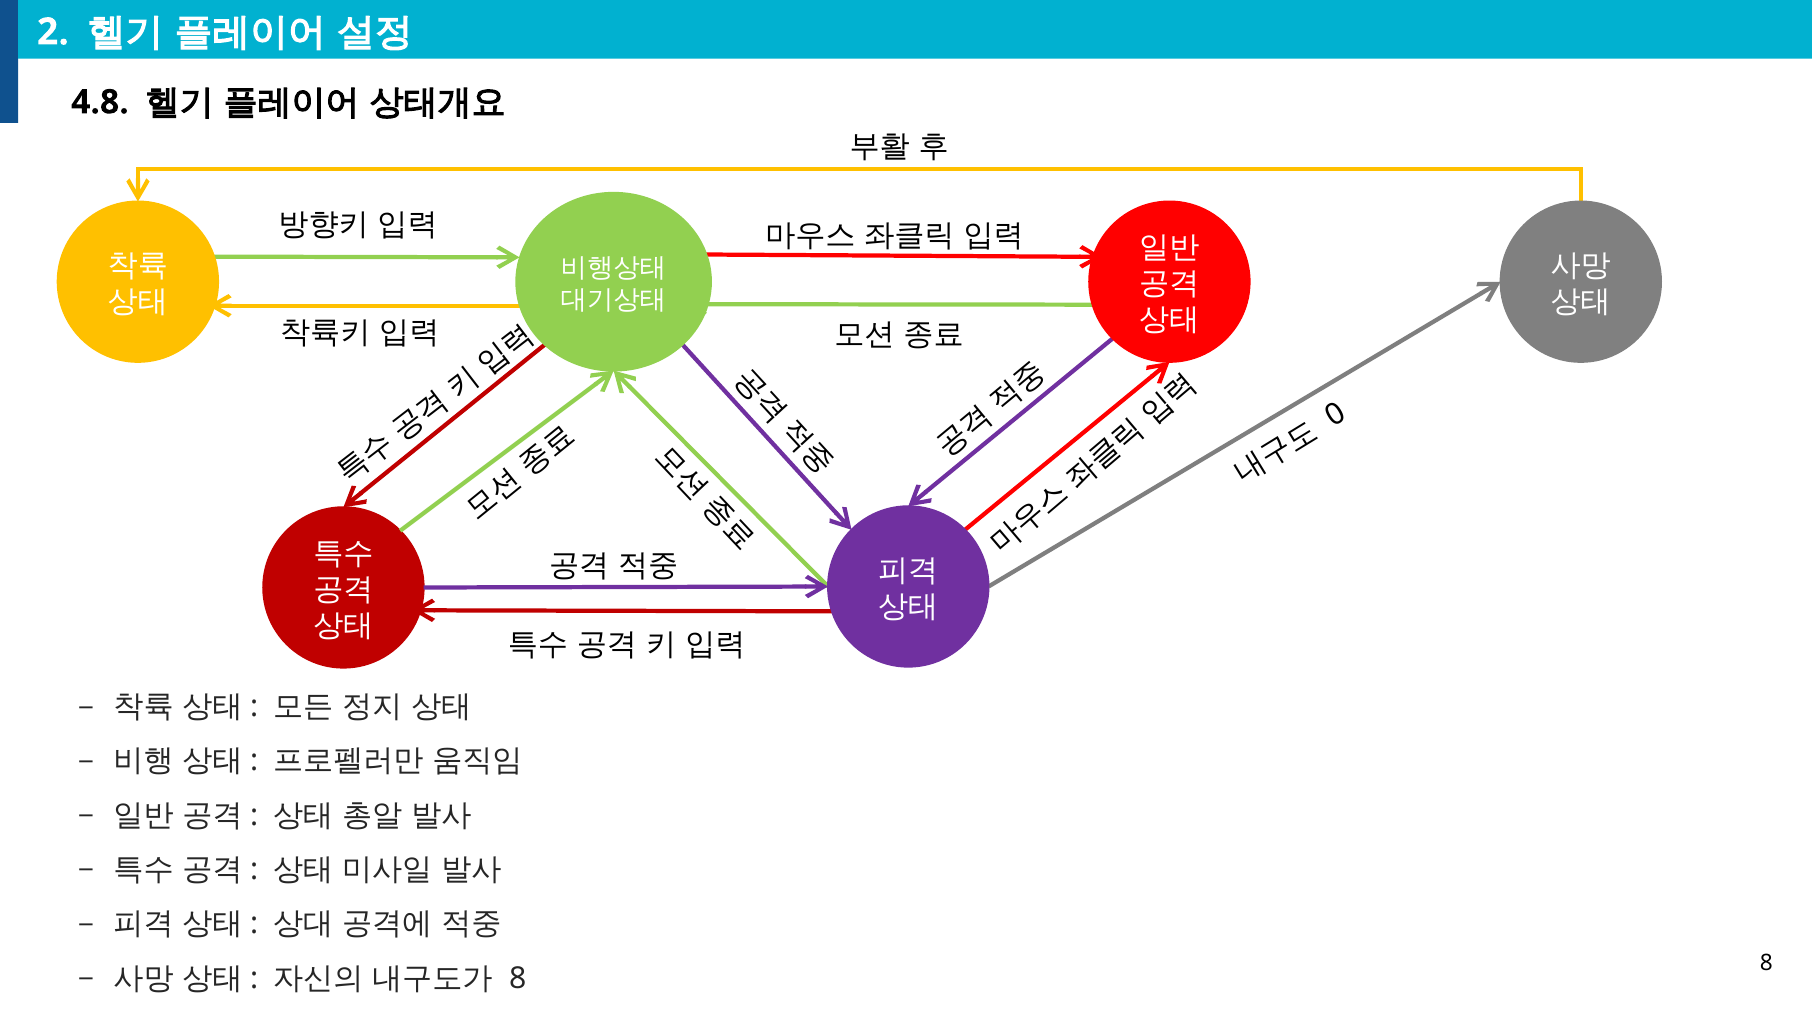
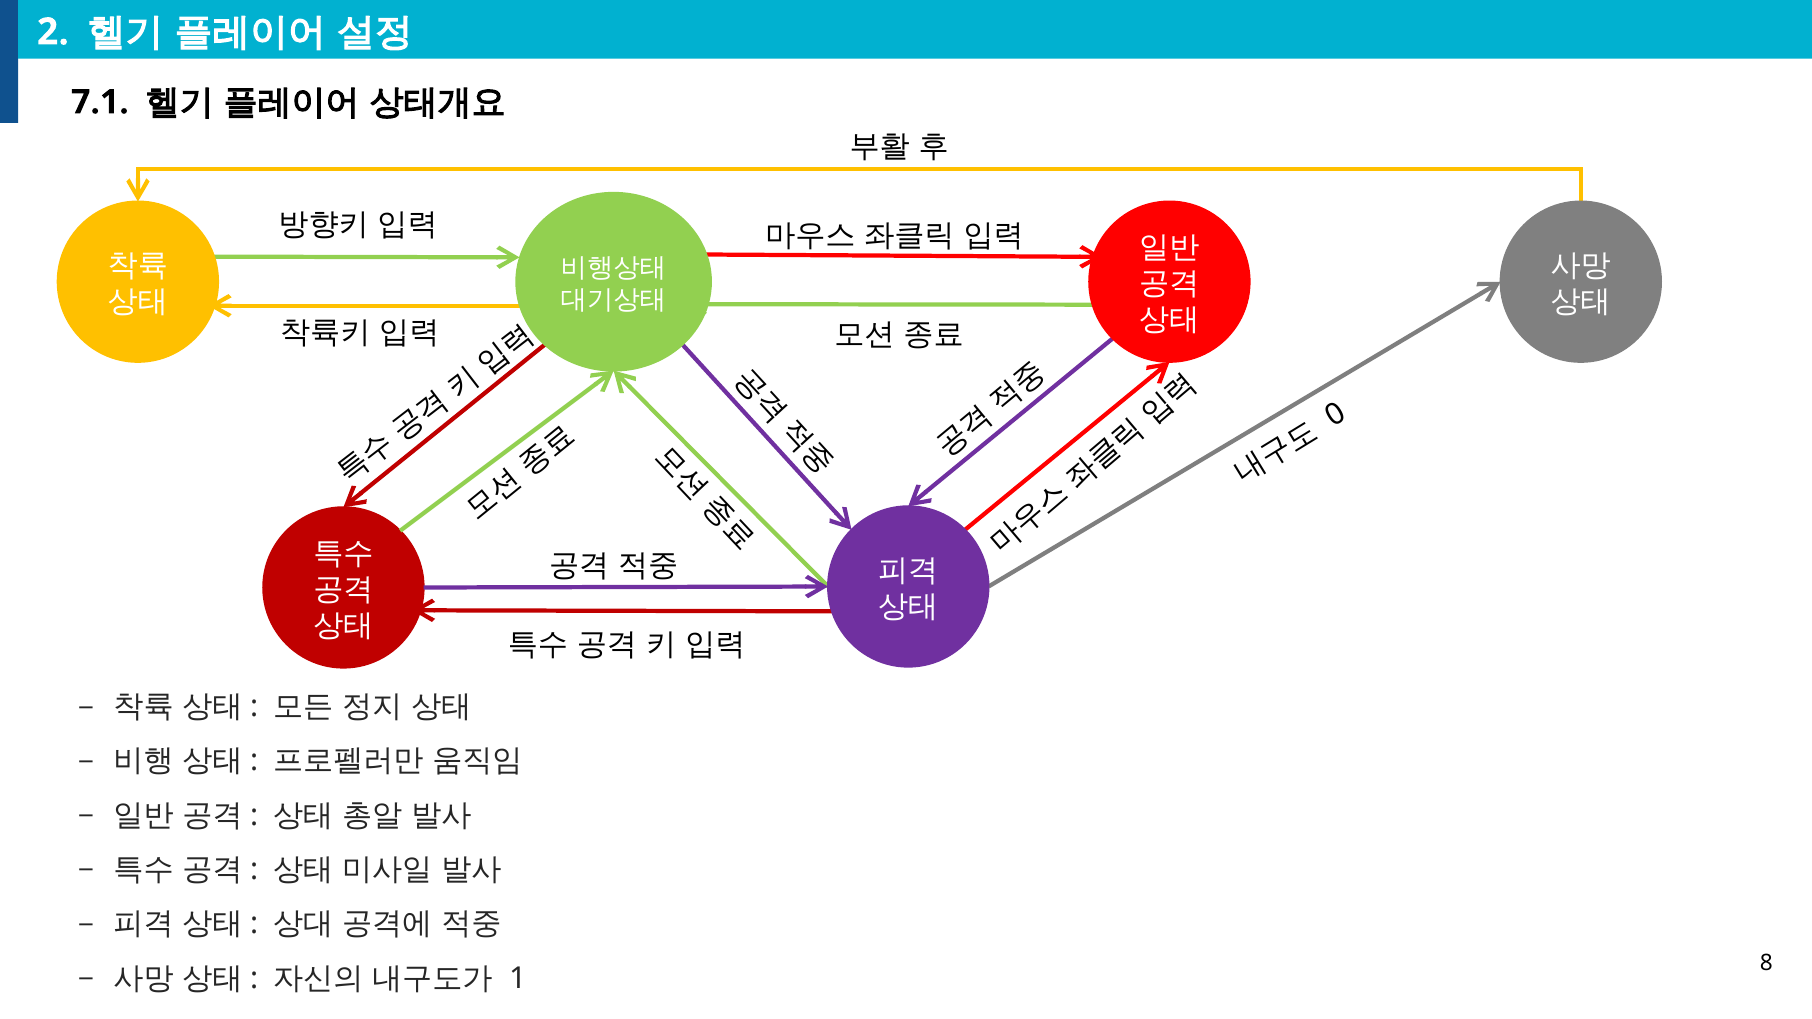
4.8: 4.8 -> 7.1
8 at (518, 978): 8 -> 1
